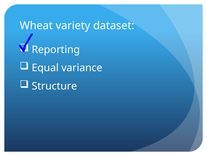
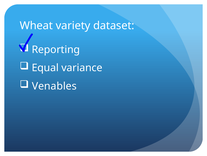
Structure: Structure -> Venables
